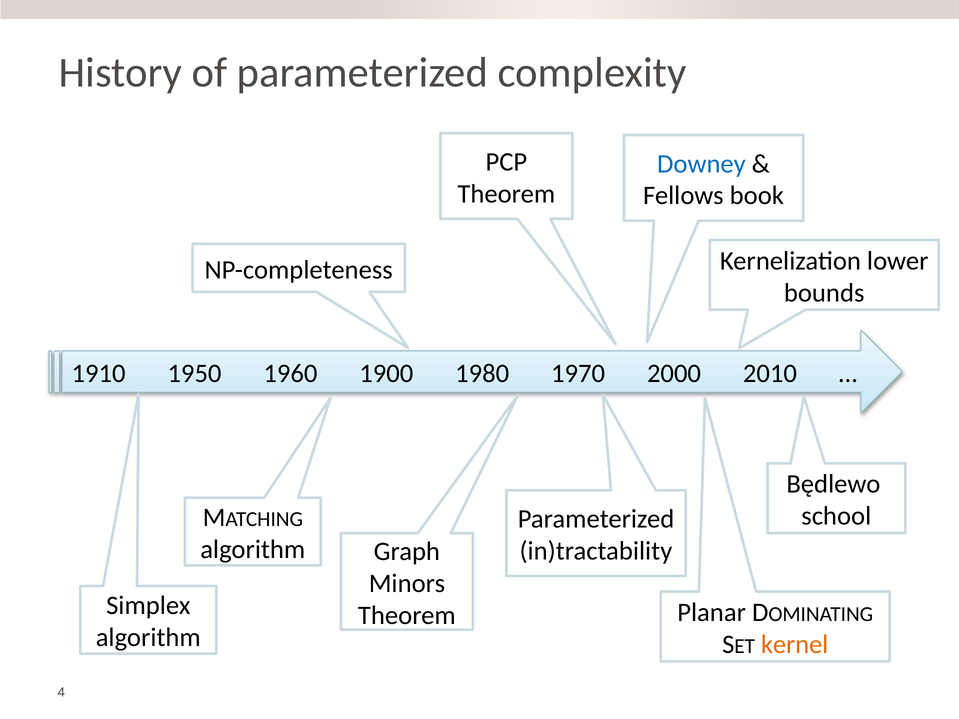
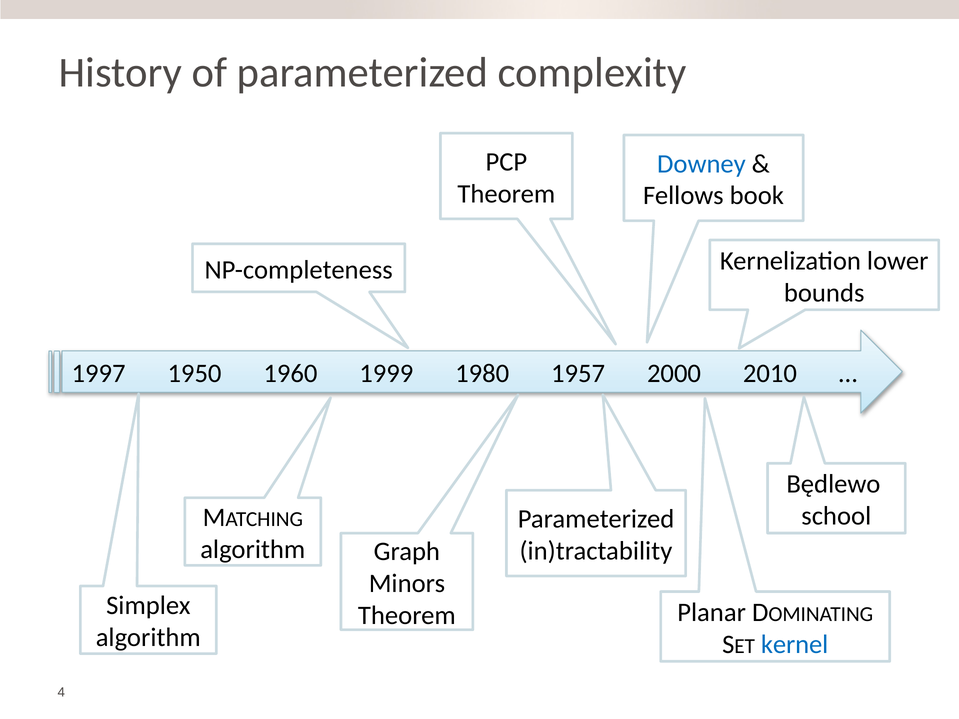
1910: 1910 -> 1997
1900: 1900 -> 1999
1970: 1970 -> 1957
kernel colour: orange -> blue
